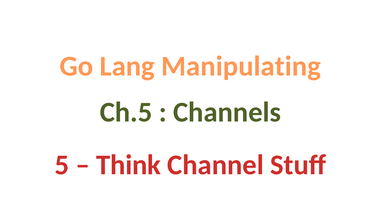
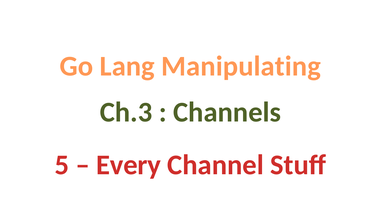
Ch.5: Ch.5 -> Ch.3
Think: Think -> Every
